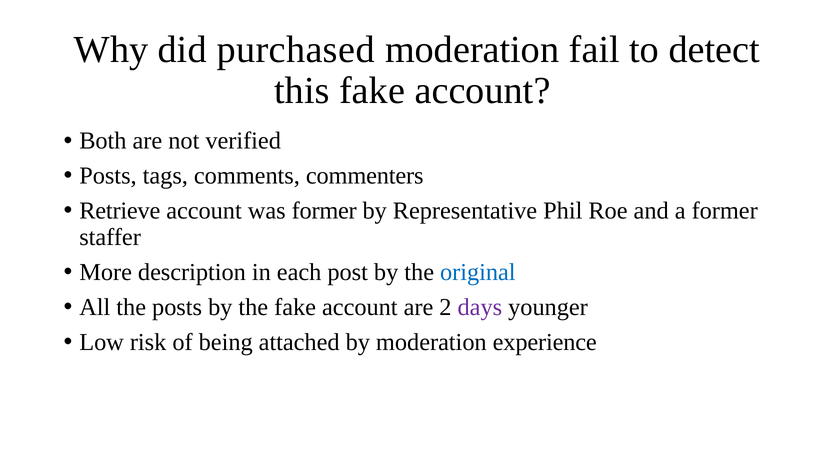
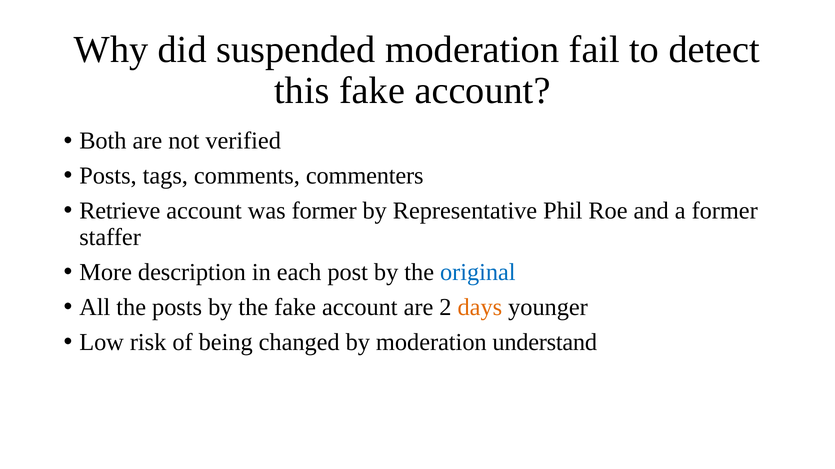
purchased: purchased -> suspended
days colour: purple -> orange
attached: attached -> changed
experience: experience -> understand
